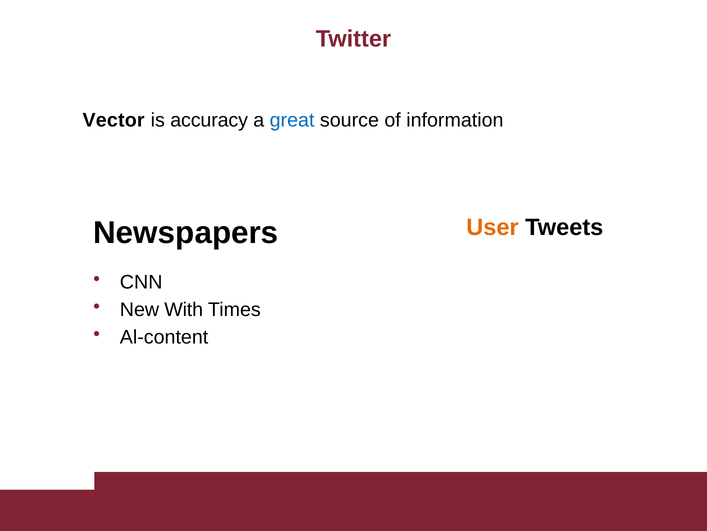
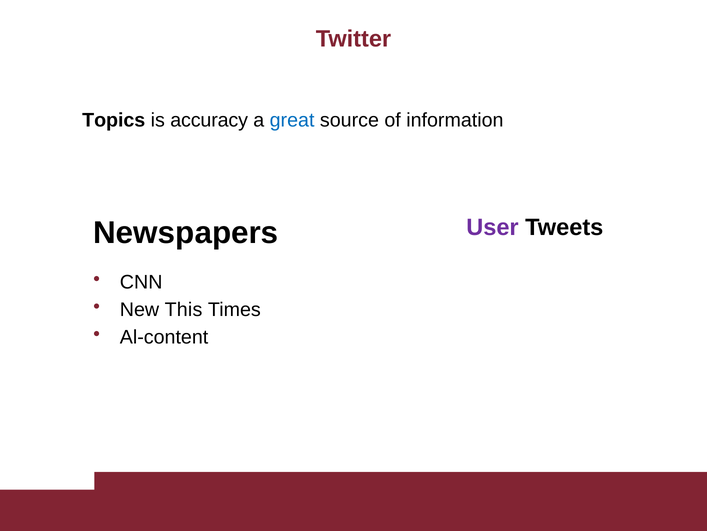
Vector: Vector -> Topics
User colour: orange -> purple
With: With -> This
